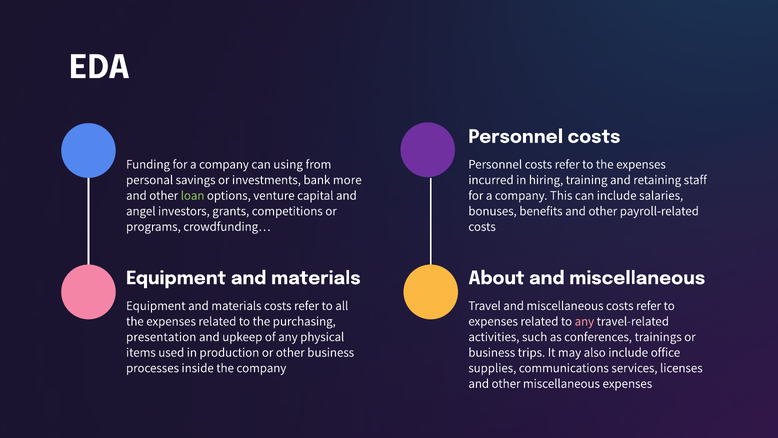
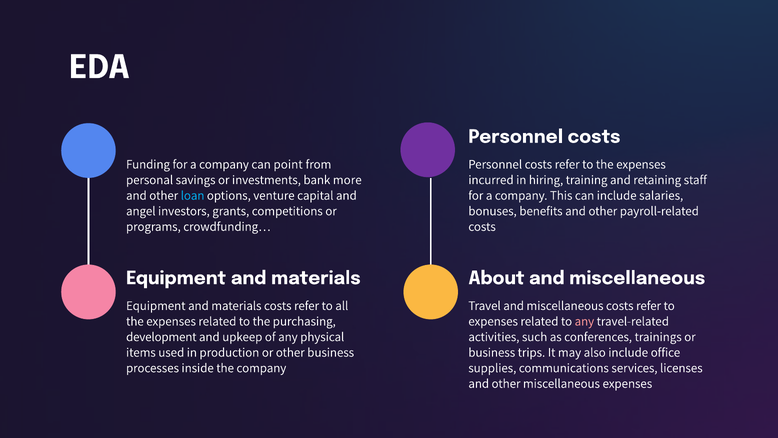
using: using -> point
loan colour: light green -> light blue
presentation: presentation -> development
